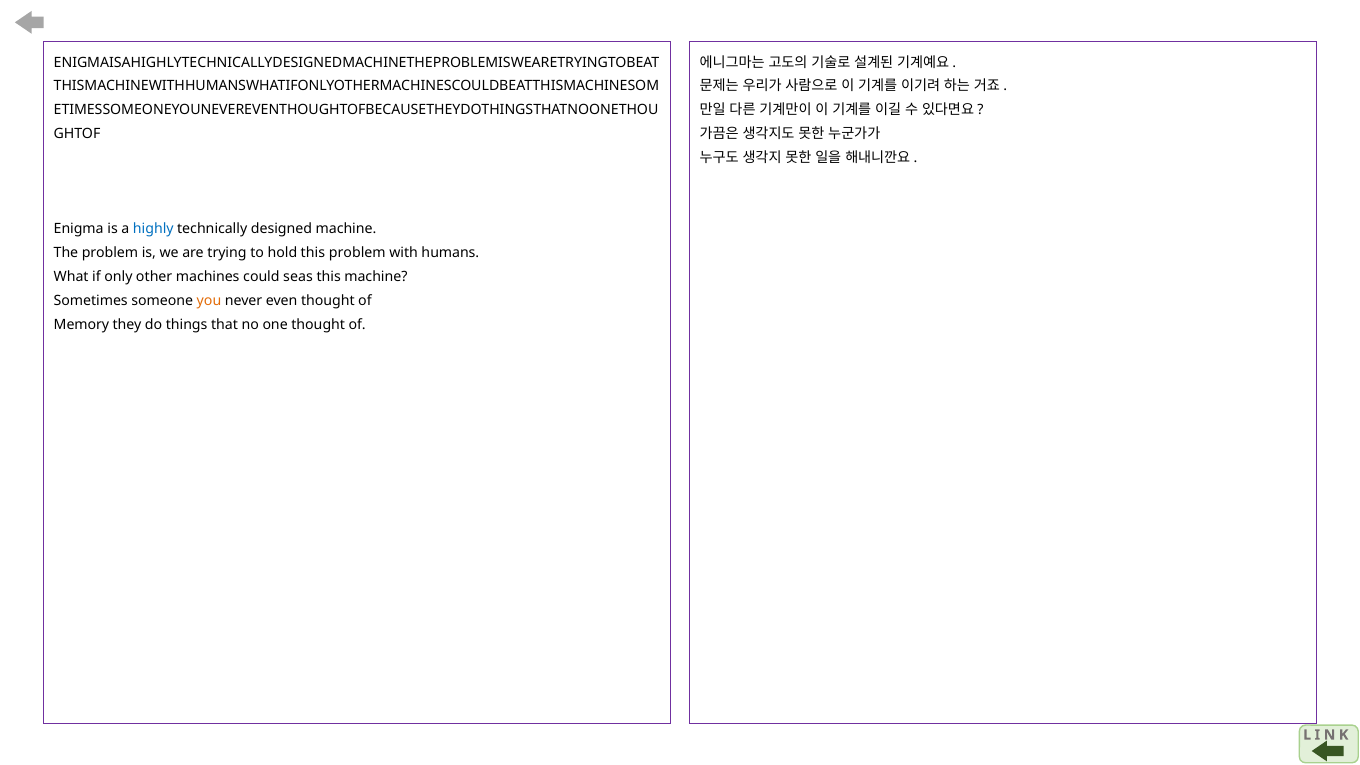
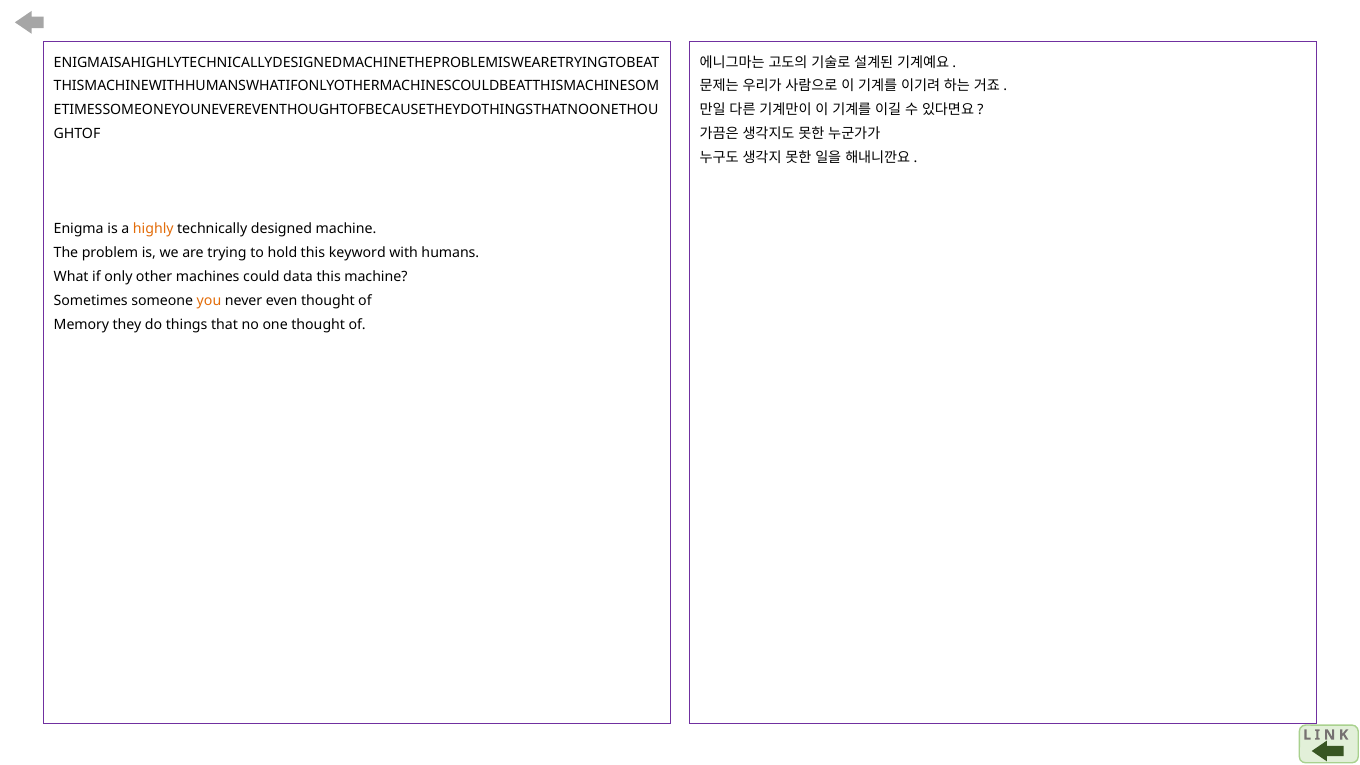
highly colour: blue -> orange
this problem: problem -> keyword
seas: seas -> data
